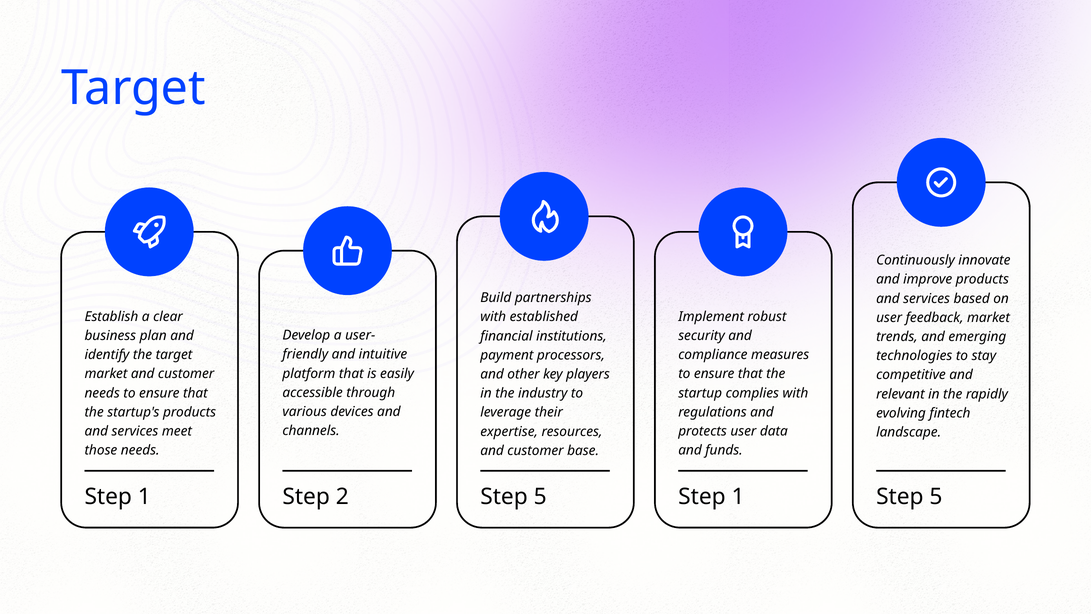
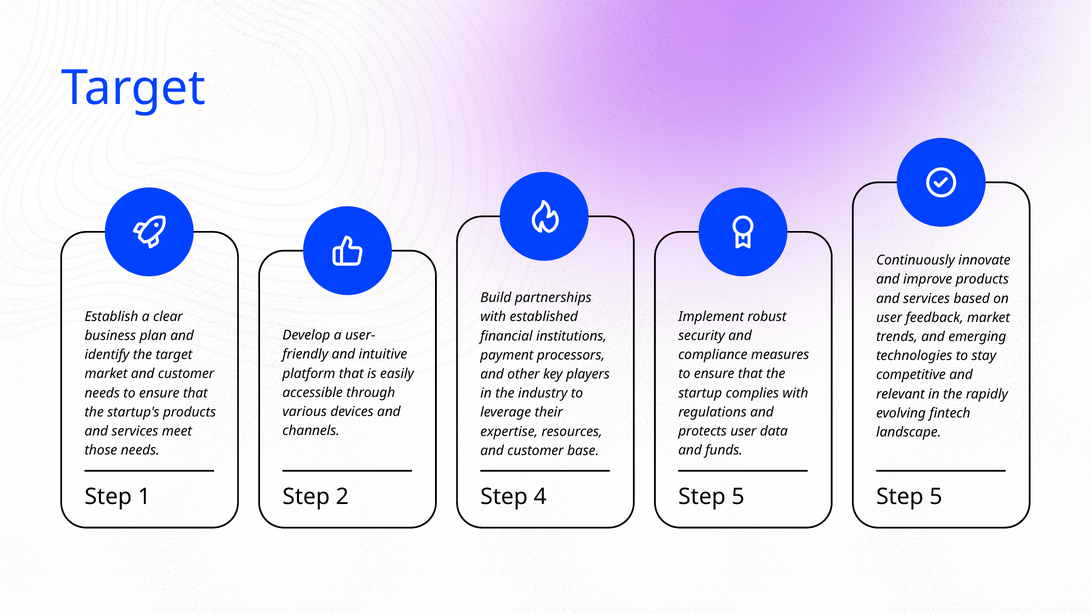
5 at (540, 497): 5 -> 4
1 at (738, 497): 1 -> 5
